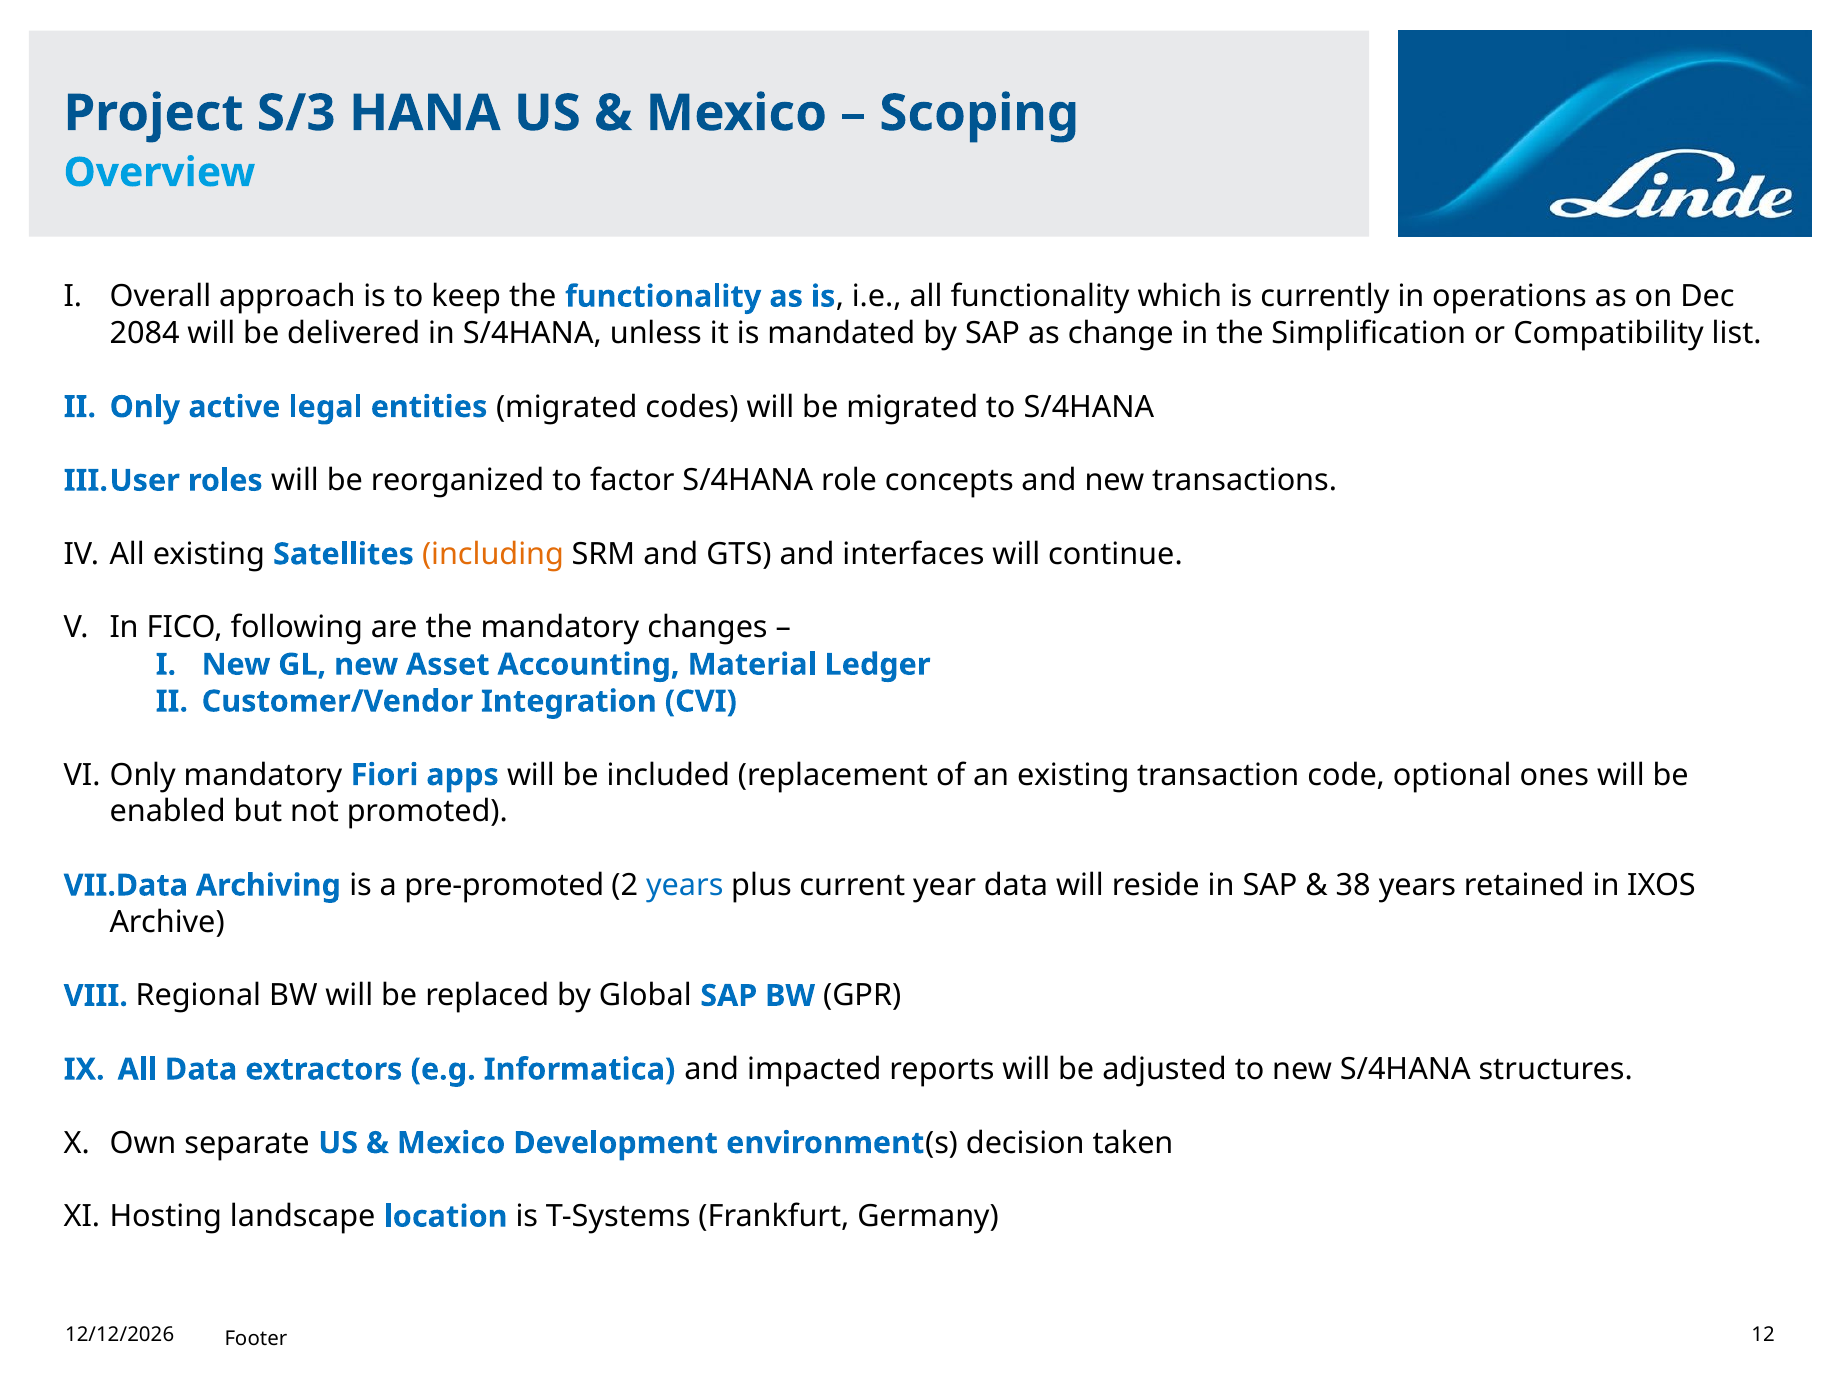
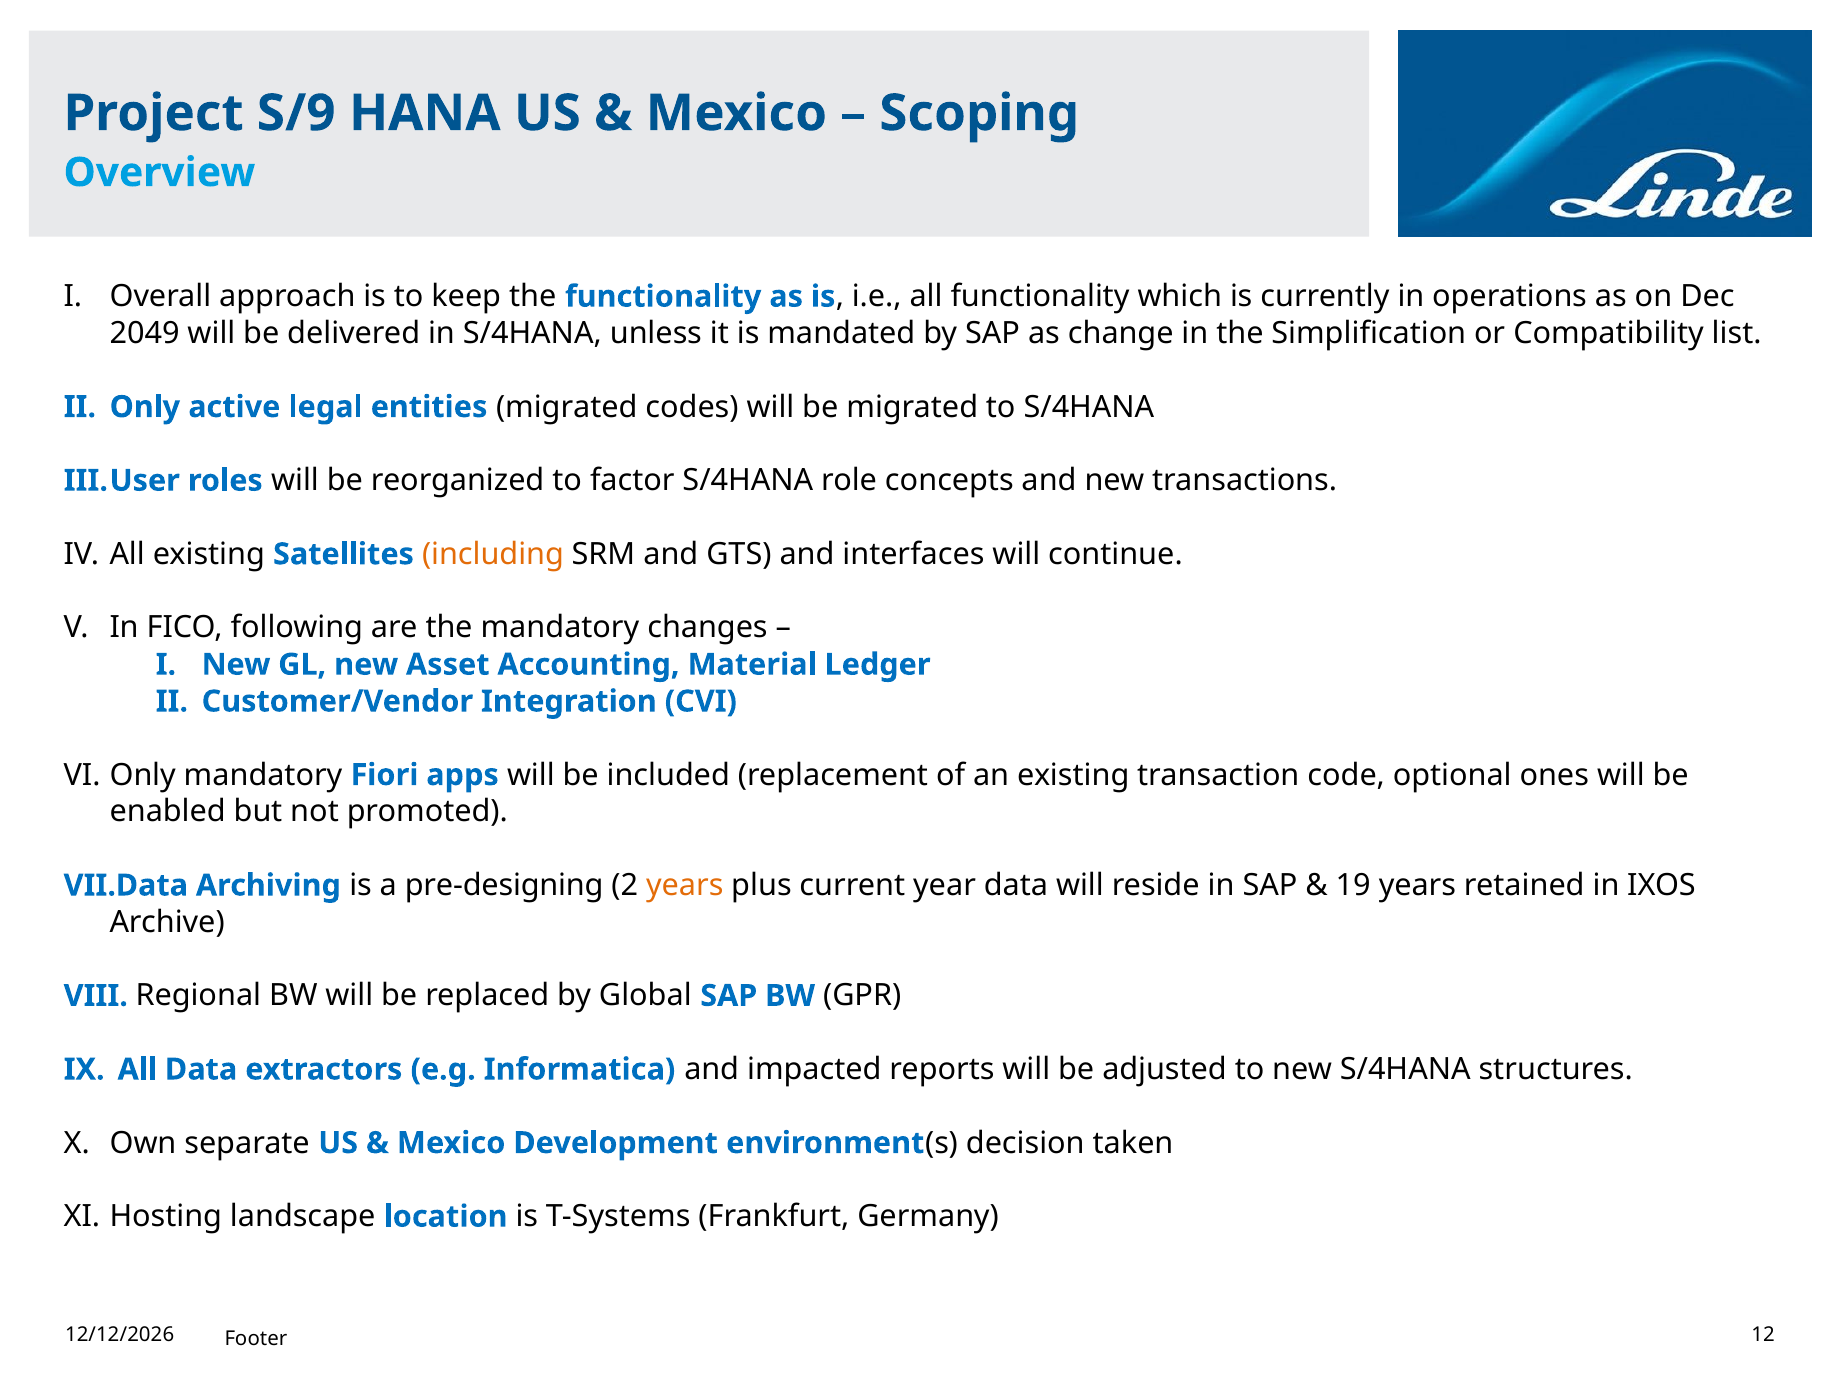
S/3: S/3 -> S/9
2084: 2084 -> 2049
pre-promoted: pre-promoted -> pre-designing
years at (685, 885) colour: blue -> orange
38: 38 -> 19
